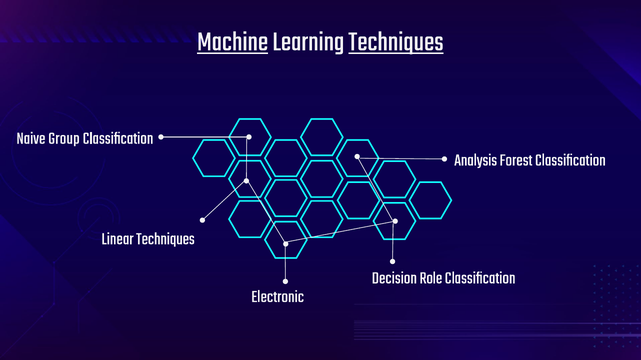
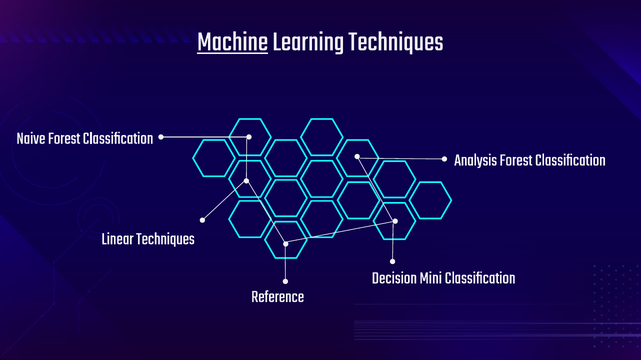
Techniques at (396, 41) underline: present -> none
Naive Group: Group -> Forest
Role: Role -> Mini
Electronic: Electronic -> Reference
